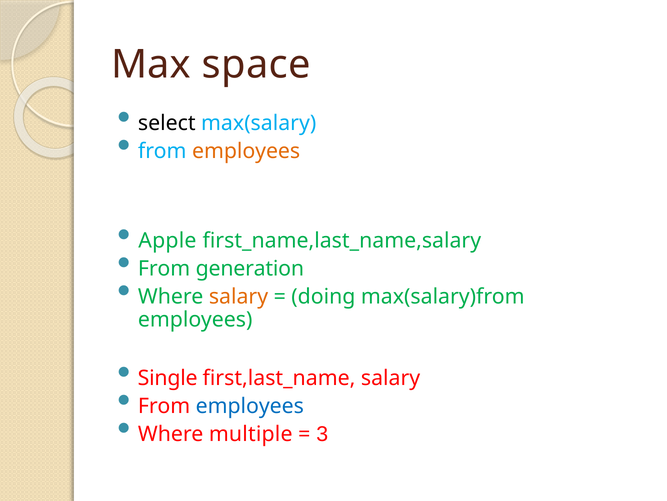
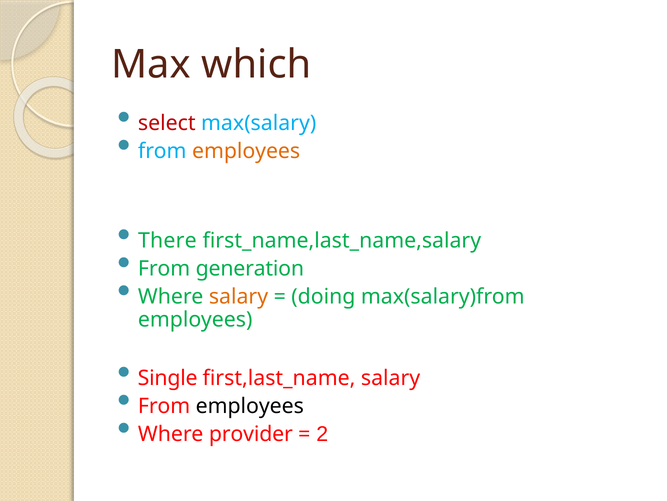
space: space -> which
select colour: black -> red
Apple: Apple -> There
employees at (250, 406) colour: blue -> black
multiple: multiple -> provider
3: 3 -> 2
